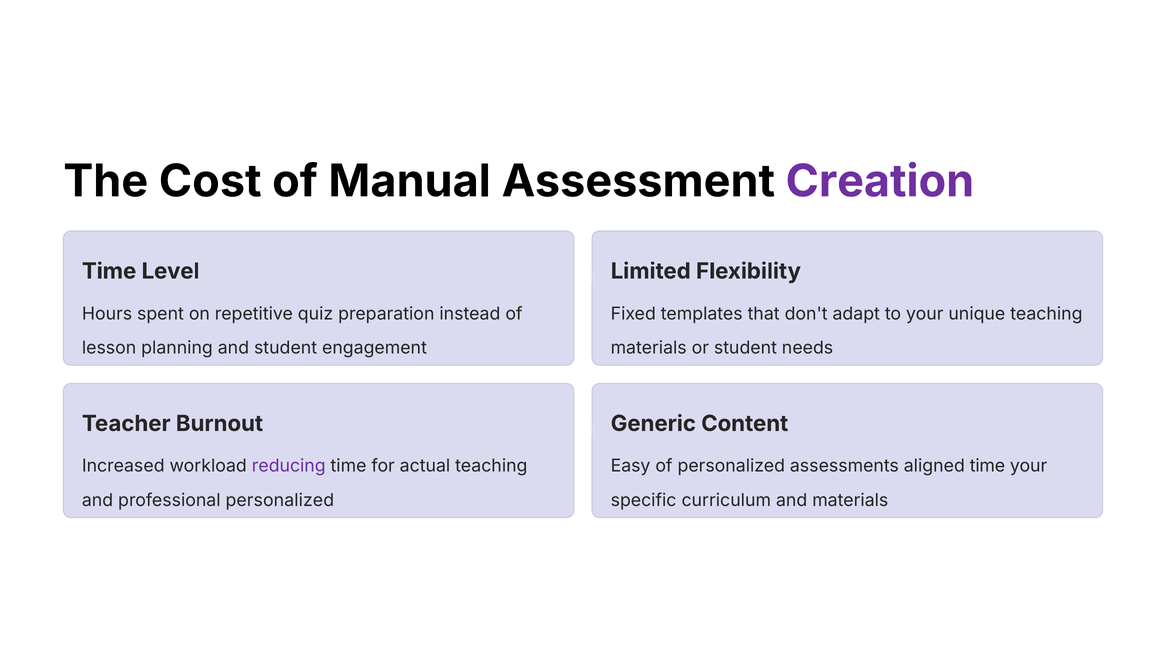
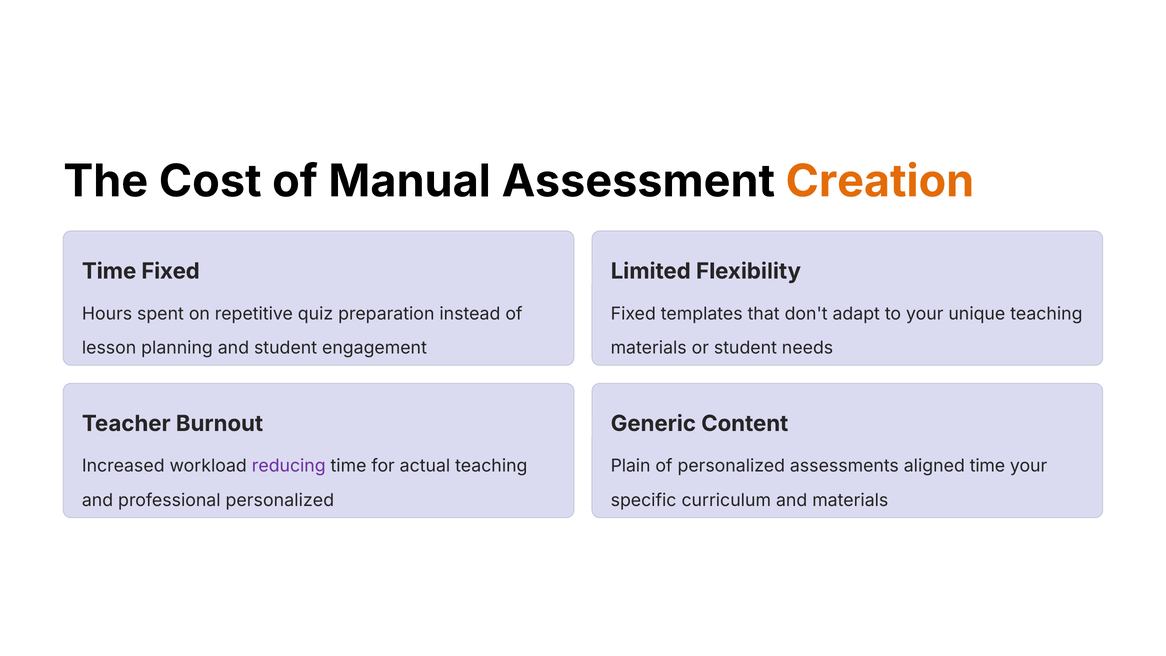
Creation colour: purple -> orange
Time Level: Level -> Fixed
Easy: Easy -> Plain
